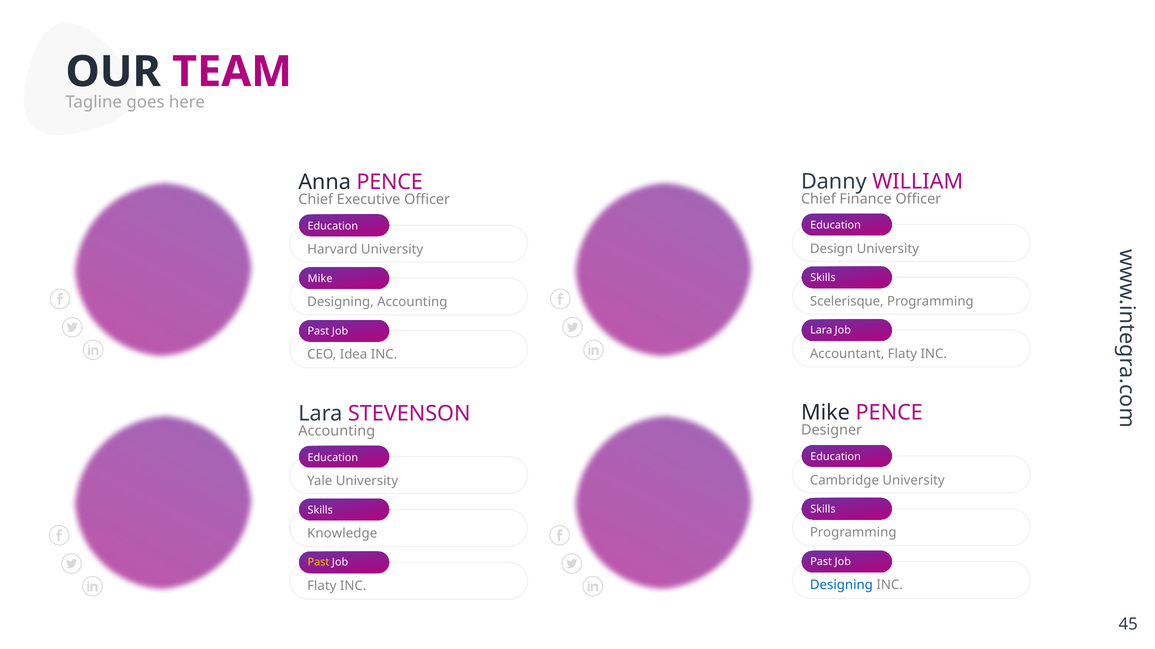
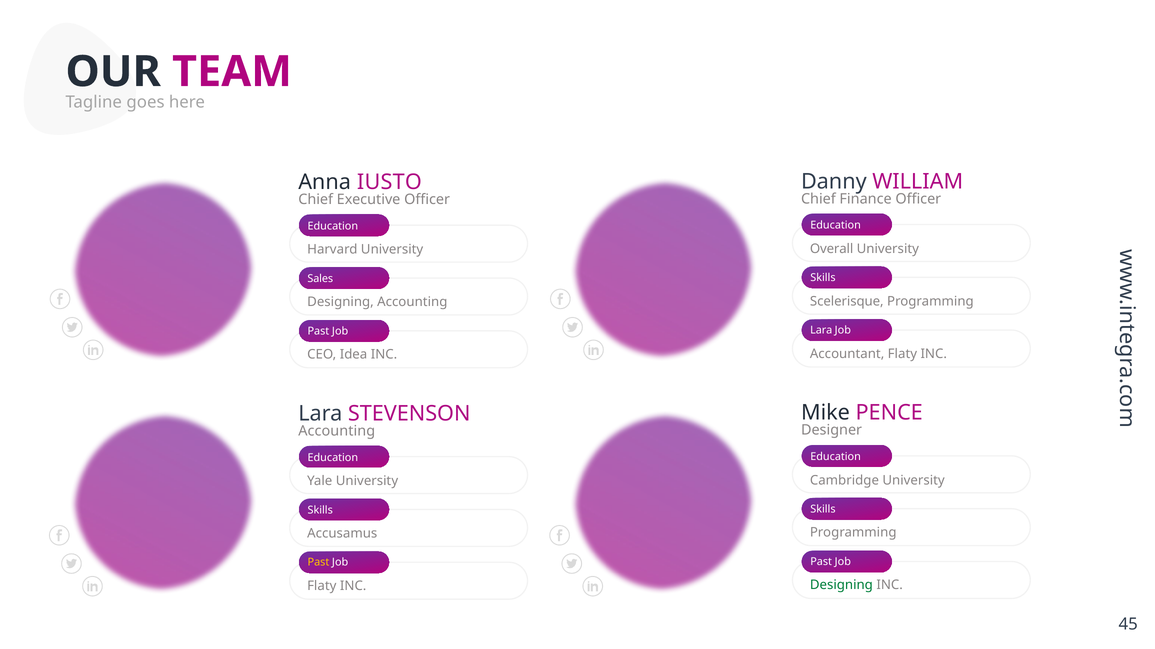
Anna PENCE: PENCE -> IUSTO
Design: Design -> Overall
Mike at (320, 279): Mike -> Sales
Knowledge: Knowledge -> Accusamus
Designing at (841, 586) colour: blue -> green
